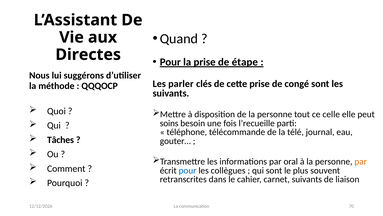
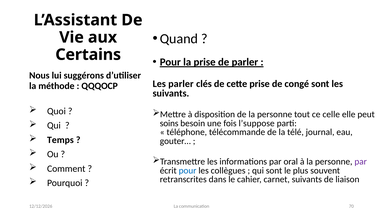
Directes: Directes -> Certains
de étape: étape -> parler
l’recueille: l’recueille -> l’suppose
Tâches: Tâches -> Temps
par at (361, 161) colour: orange -> purple
